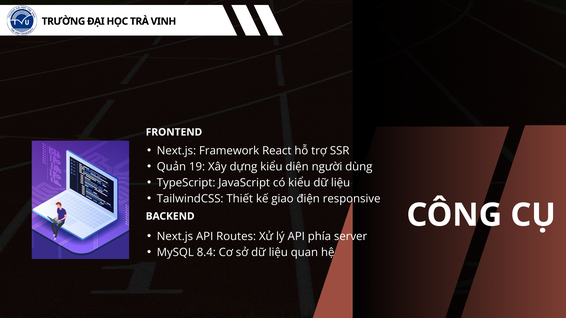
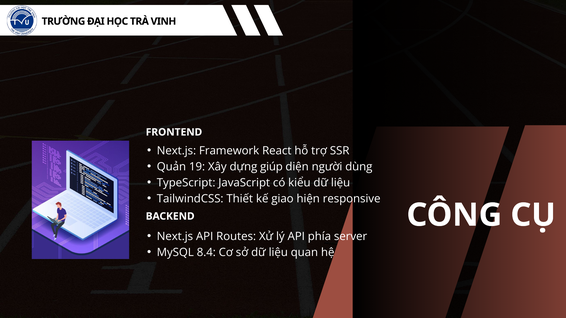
dựng kiểu: kiểu -> giúp
điện: điện -> hiện
